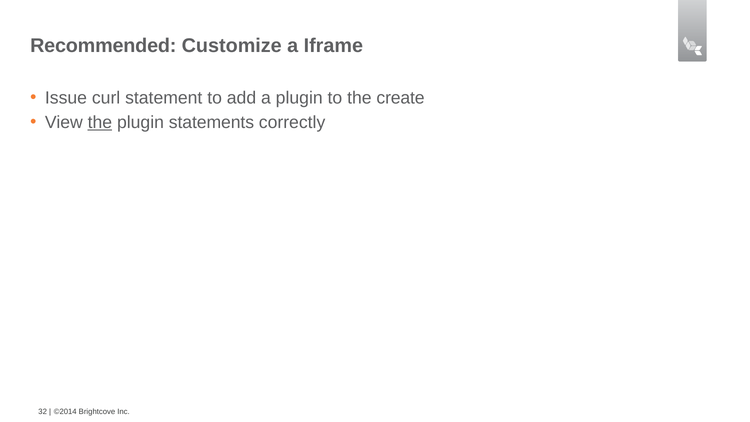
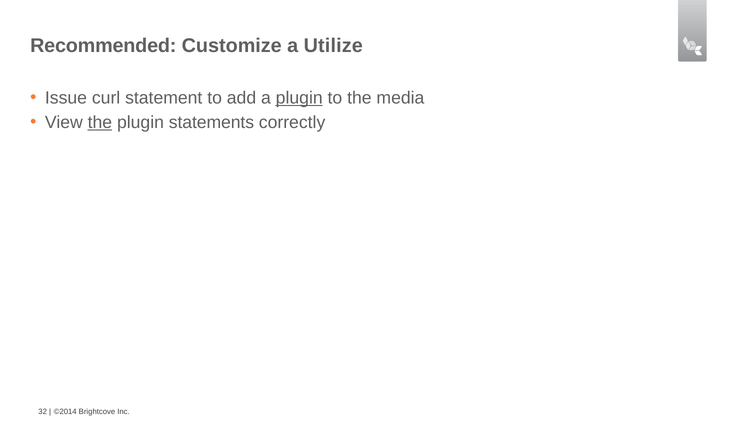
Iframe: Iframe -> Utilize
plugin at (299, 98) underline: none -> present
create: create -> media
